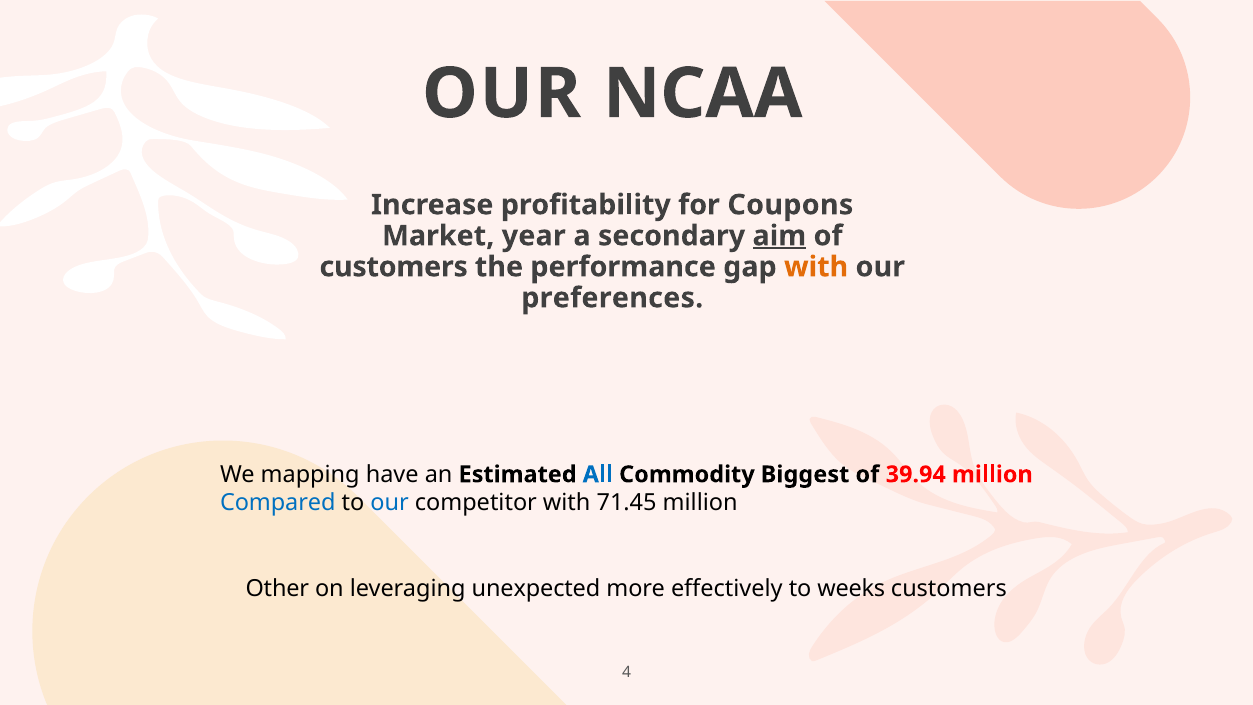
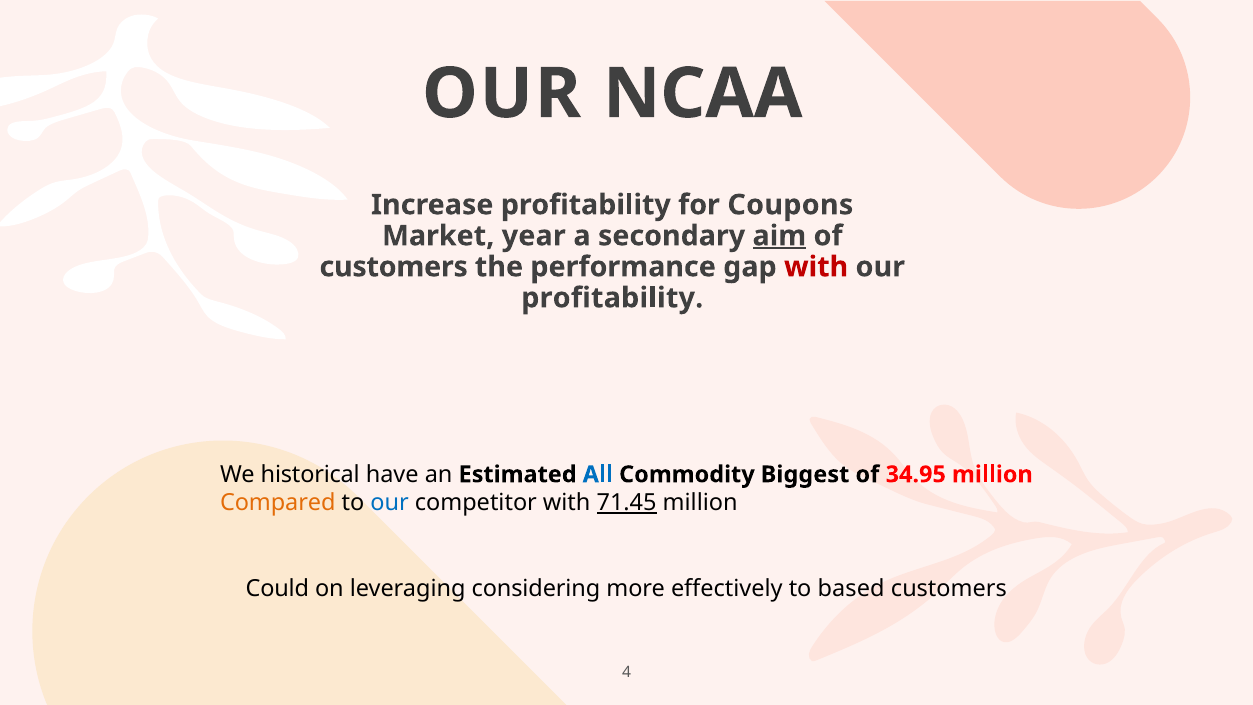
with at (816, 267) colour: orange -> red
preferences at (612, 298): preferences -> profitability
mapping: mapping -> historical
39.94: 39.94 -> 34.95
Compared colour: blue -> orange
71.45 underline: none -> present
Other: Other -> Could
unexpected: unexpected -> considering
weeks: weeks -> based
